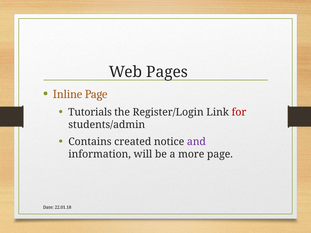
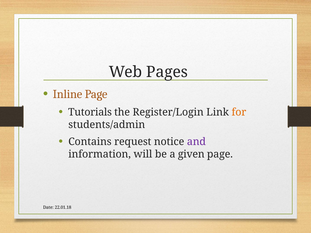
for colour: red -> orange
created: created -> request
more: more -> given
